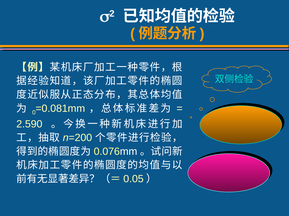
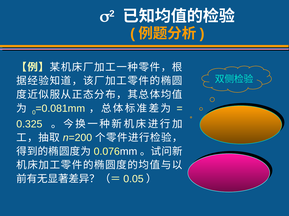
2.590: 2.590 -> 0.325
